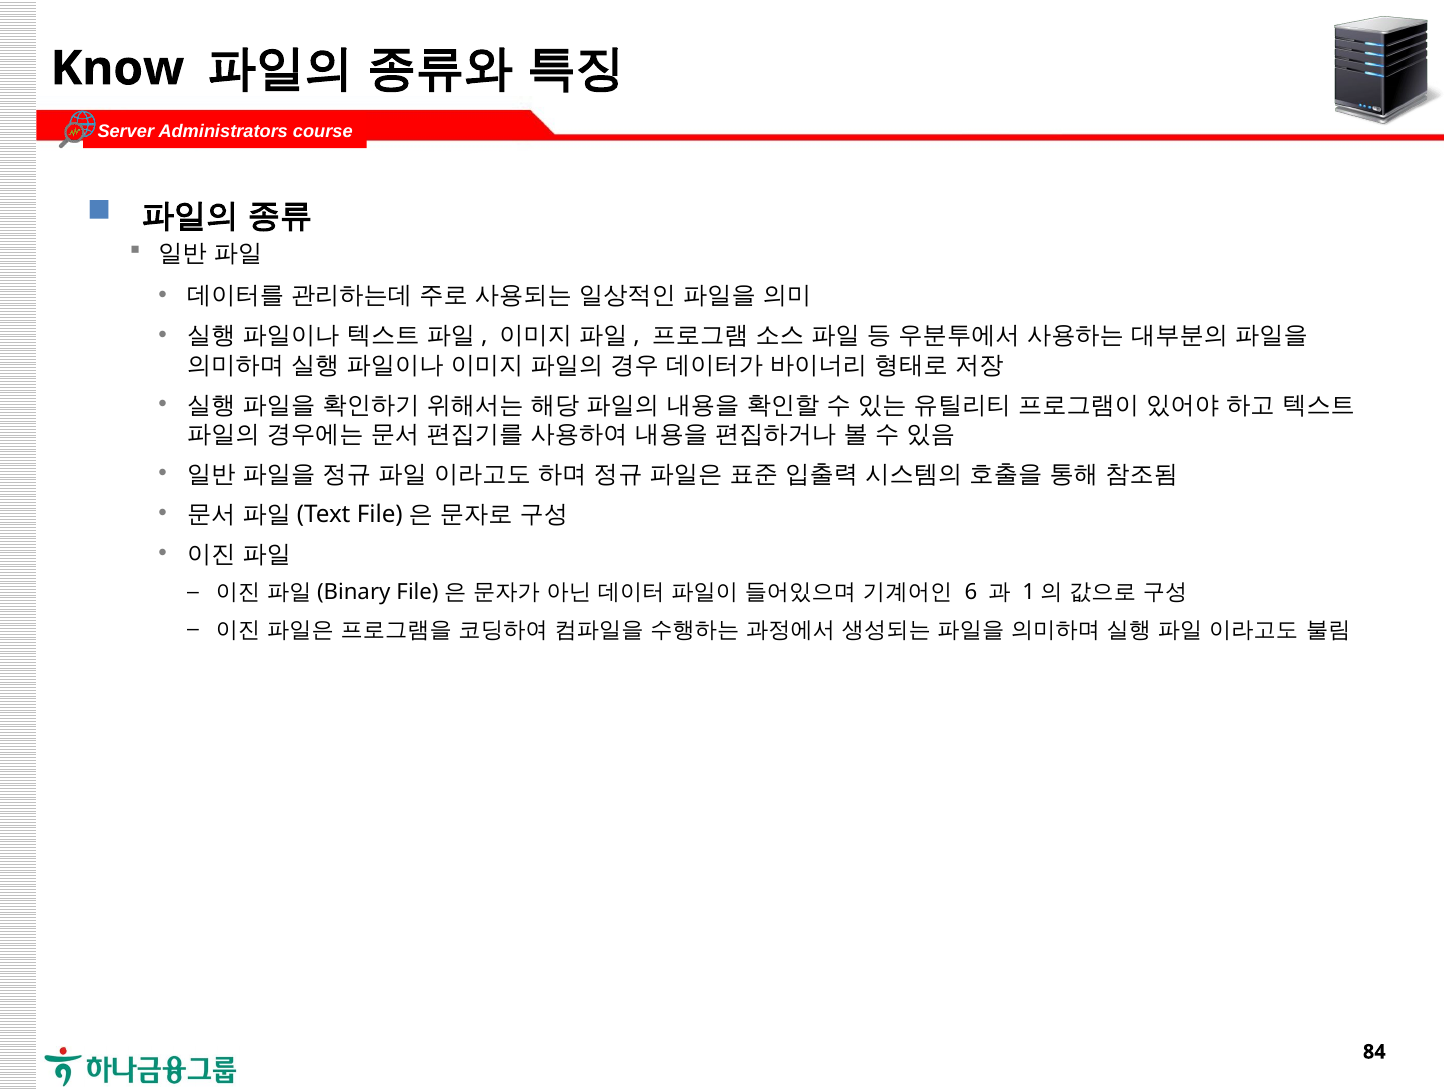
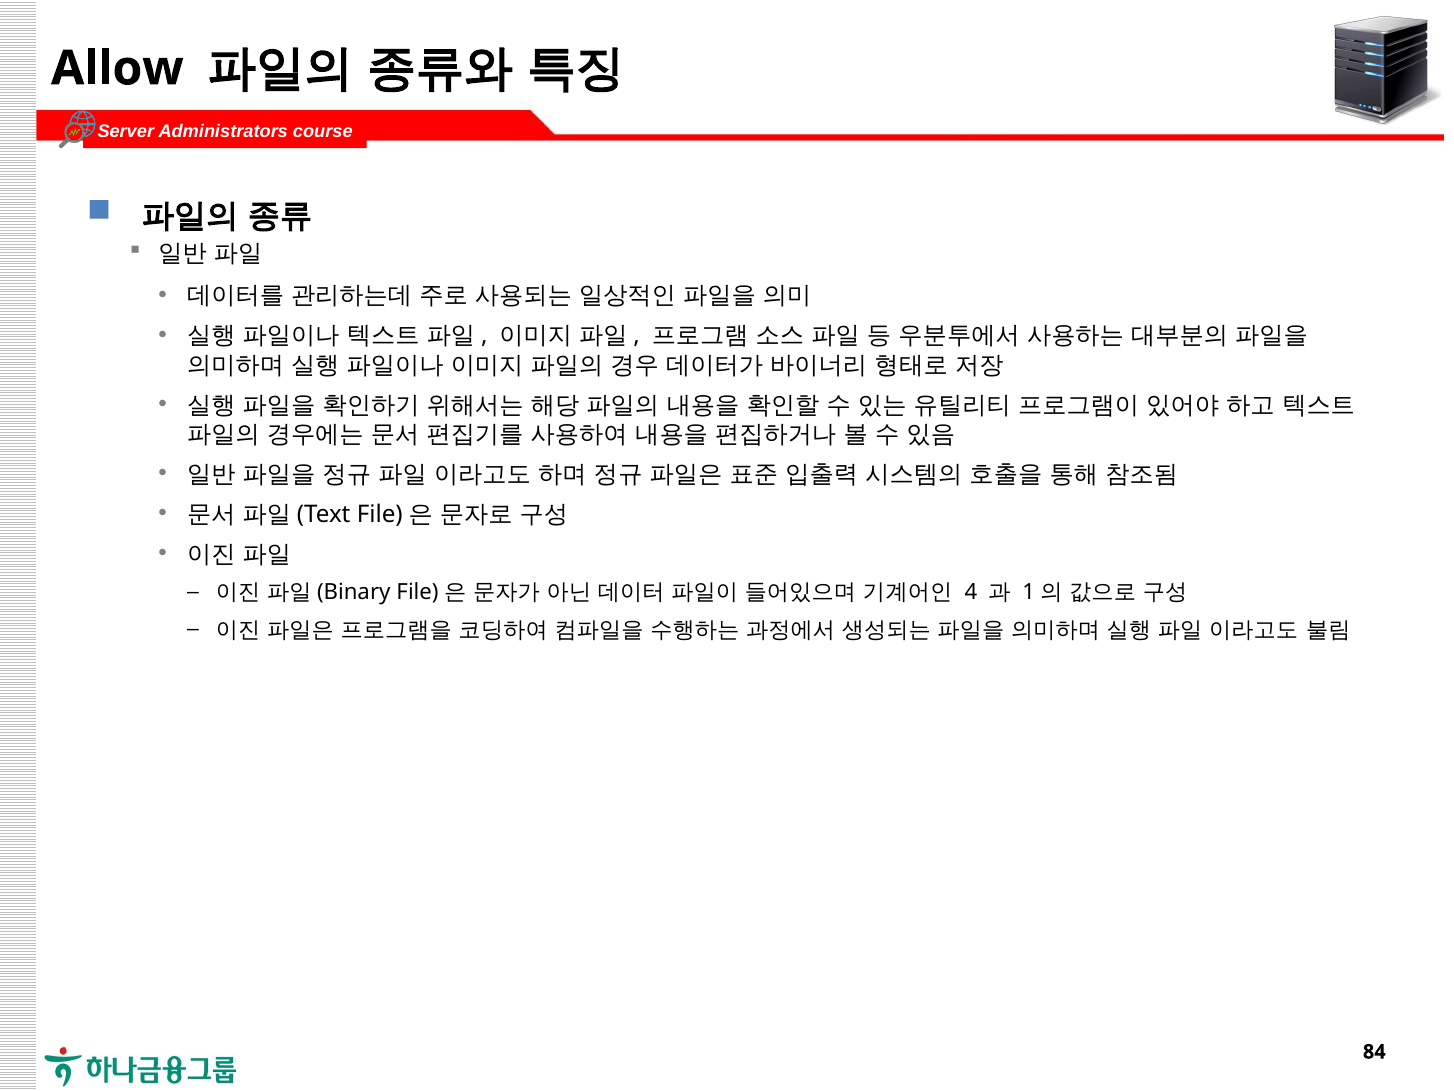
Know: Know -> Allow
6: 6 -> 4
